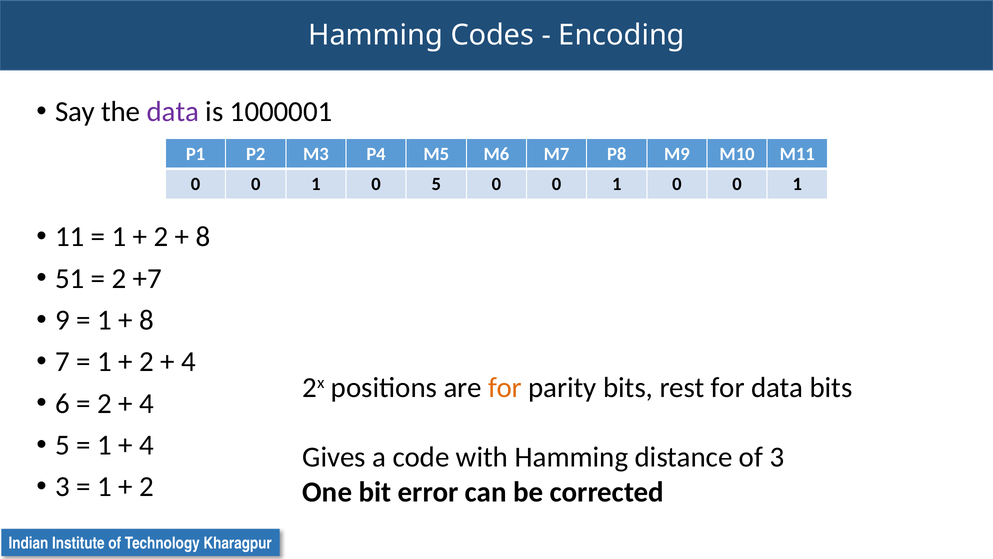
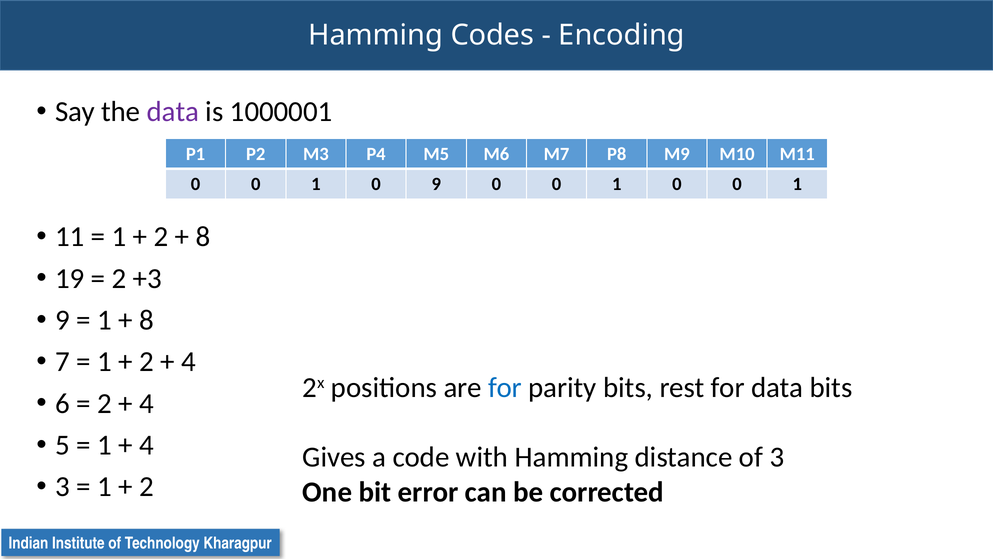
0 5: 5 -> 9
51: 51 -> 19
+7: +7 -> +3
for at (505, 387) colour: orange -> blue
